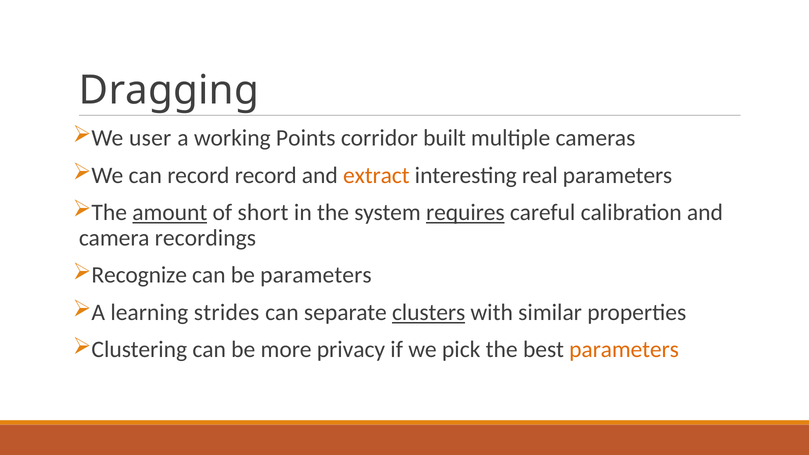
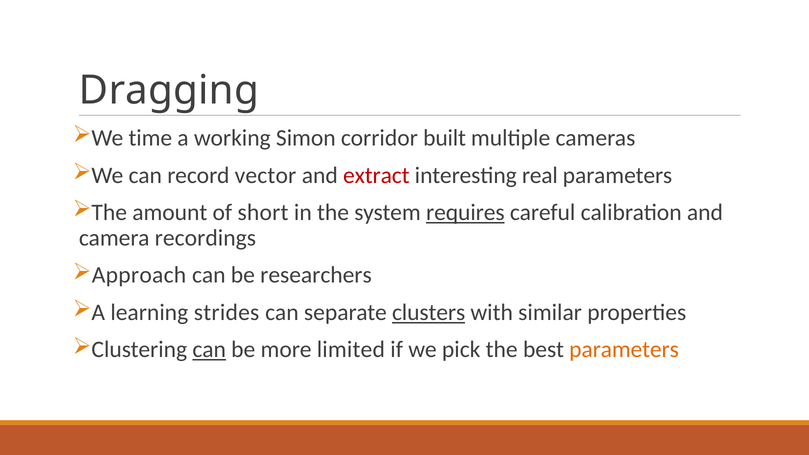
user: user -> time
Points: Points -> Simon
record record: record -> vector
extract colour: orange -> red
amount underline: present -> none
Recognize: Recognize -> Approach
be parameters: parameters -> researchers
can at (209, 350) underline: none -> present
privacy: privacy -> limited
